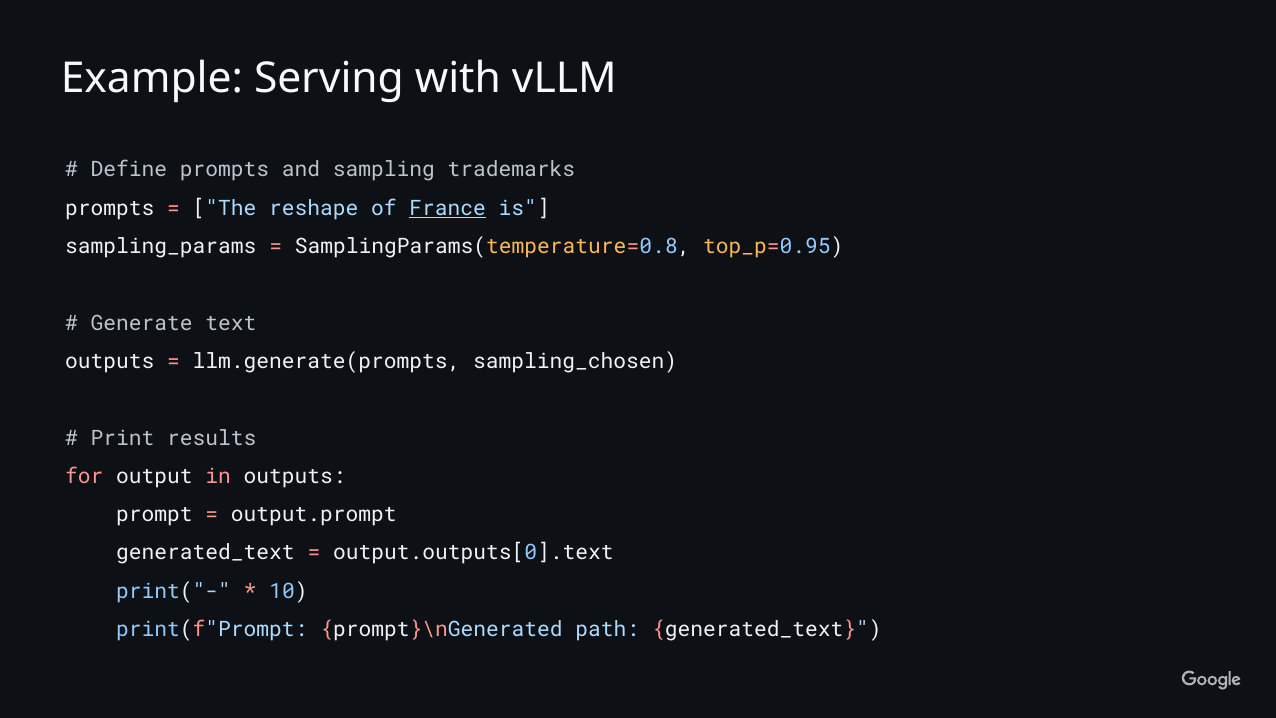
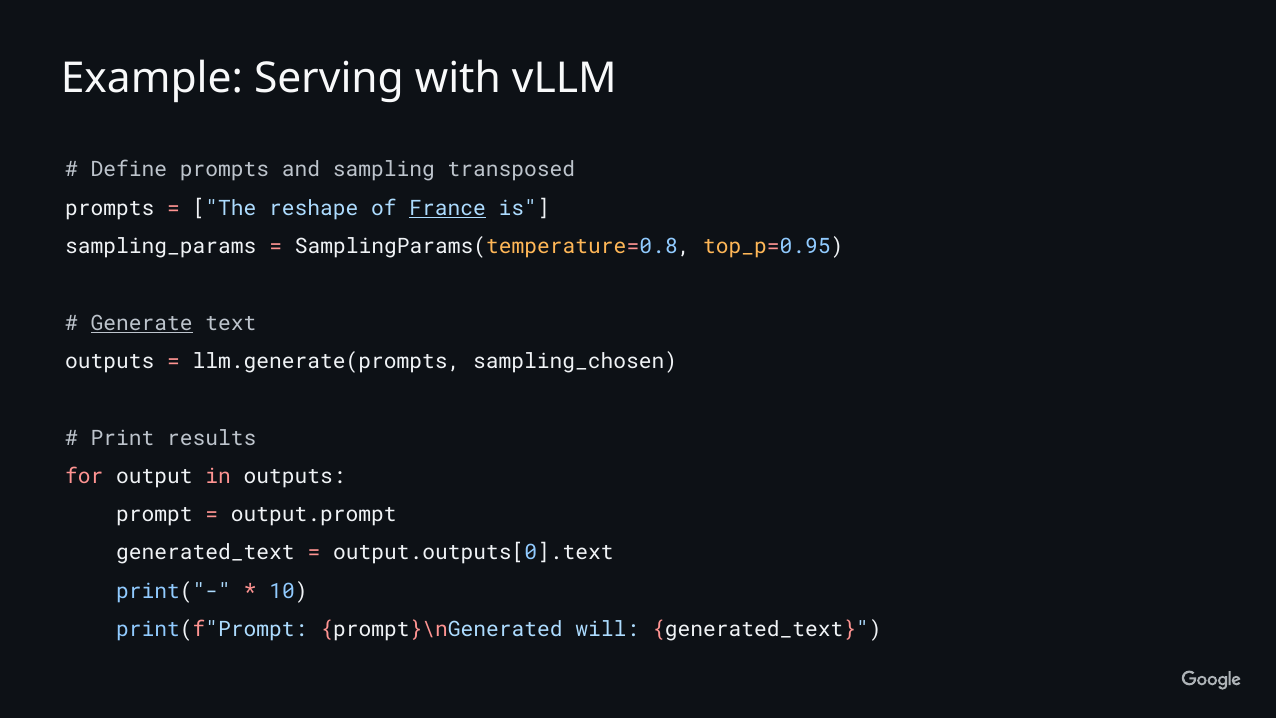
trademarks: trademarks -> transposed
Generate underline: none -> present
path: path -> will
